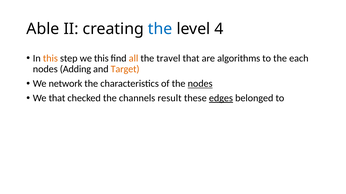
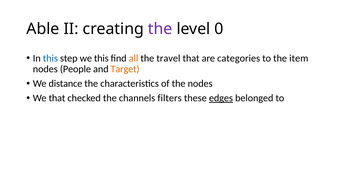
the at (160, 29) colour: blue -> purple
4: 4 -> 0
this at (50, 58) colour: orange -> blue
algorithms: algorithms -> categories
each: each -> item
Adding: Adding -> People
network: network -> distance
nodes at (200, 84) underline: present -> none
result: result -> filters
